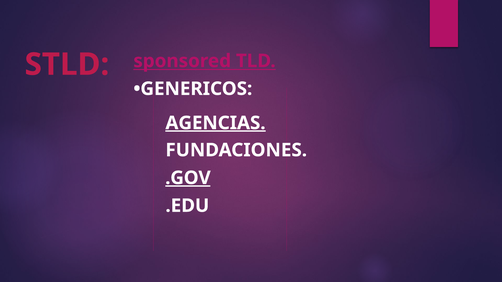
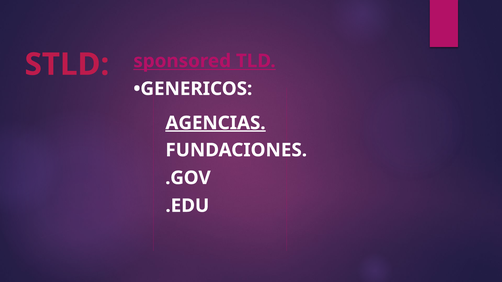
.GOV underline: present -> none
